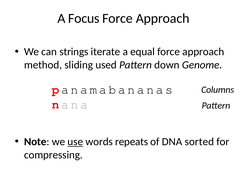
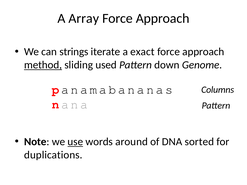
Focus: Focus -> Array
equal: equal -> exact
method underline: none -> present
repeats: repeats -> around
compressing: compressing -> duplications
